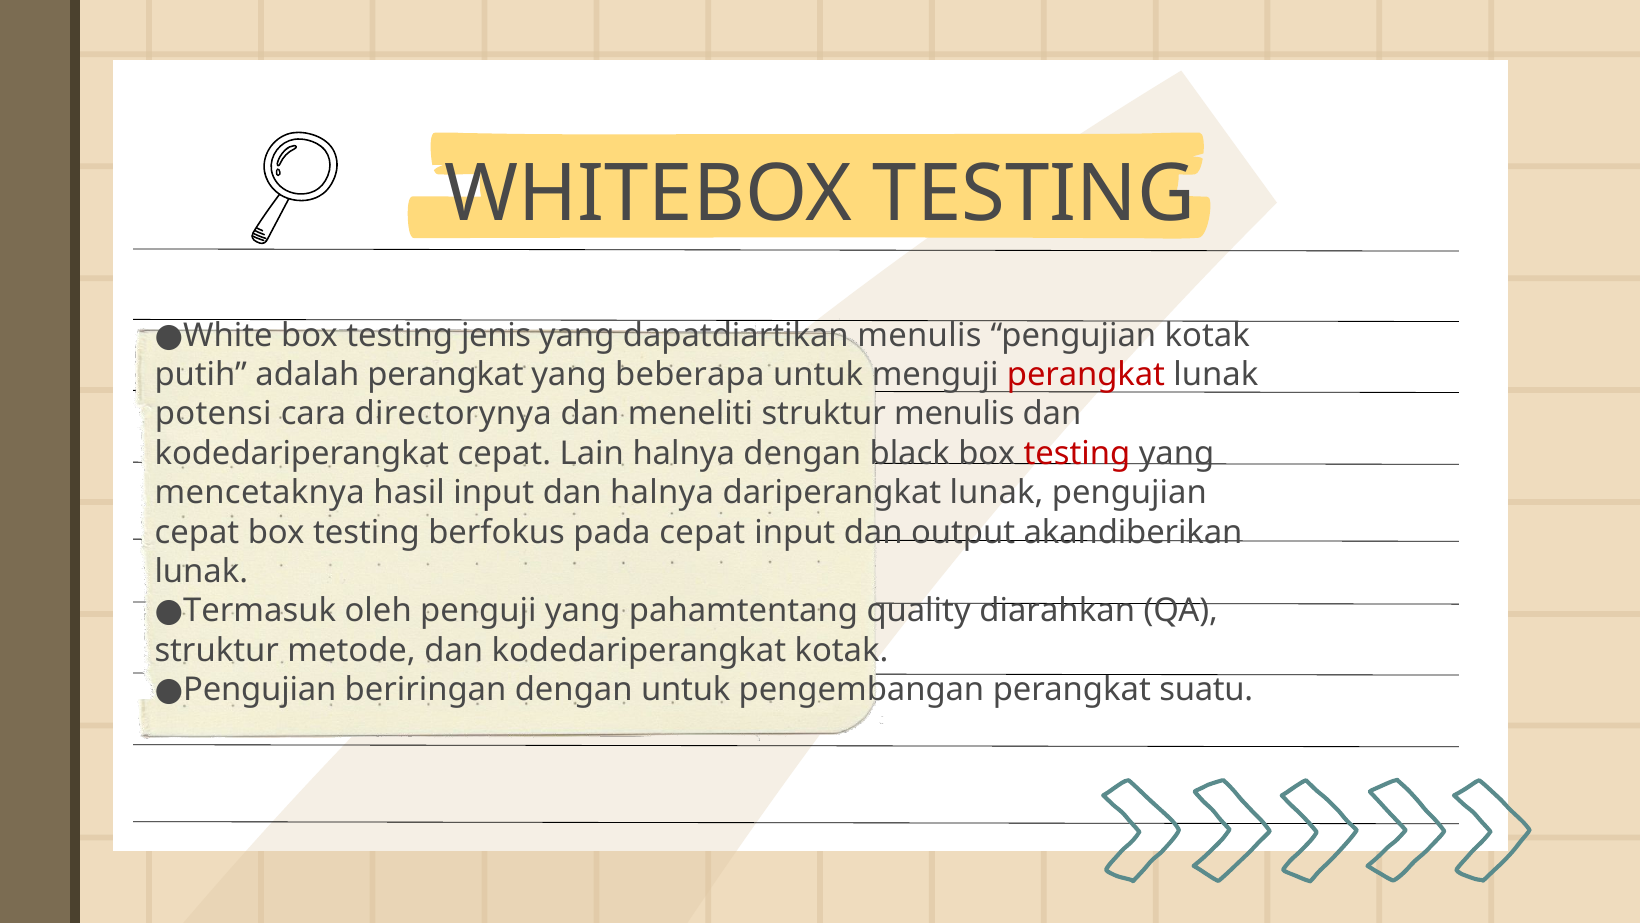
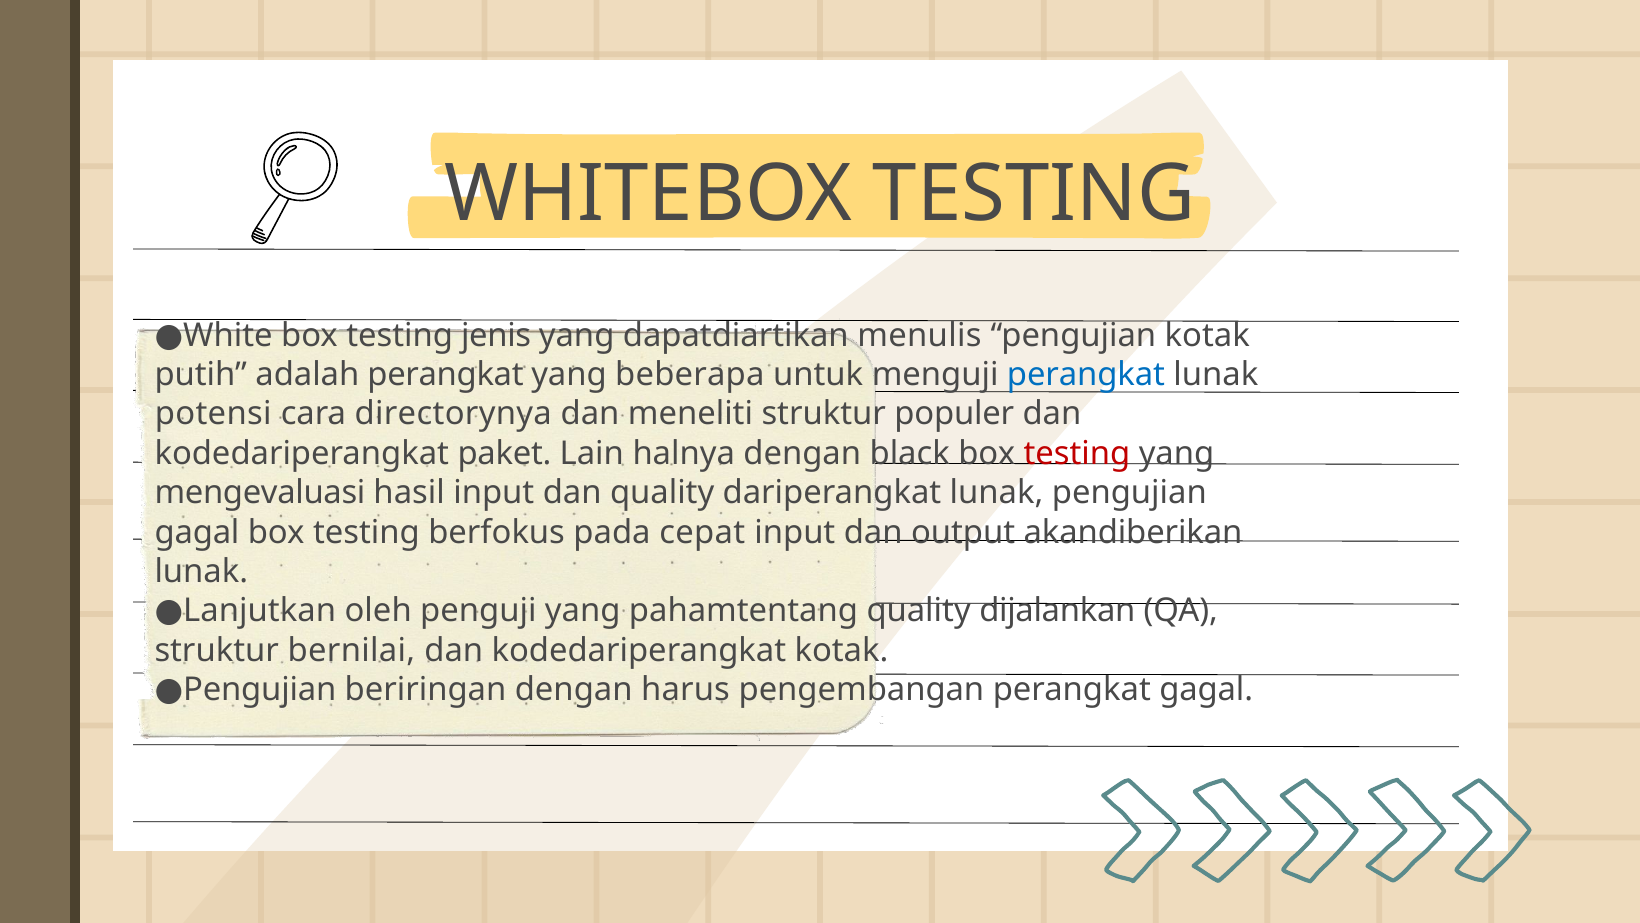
perangkat at (1086, 375) colour: red -> blue
struktur menulis: menulis -> populer
kodedariperangkat cepat: cepat -> paket
mencetaknya: mencetaknya -> mengevaluasi
dan halnya: halnya -> quality
cepat at (197, 532): cepat -> gagal
Termasuk: Termasuk -> Lanjutkan
diarahkan: diarahkan -> dijalankan
metode: metode -> bernilai
dengan untuk: untuk -> harus
perangkat suatu: suatu -> gagal
